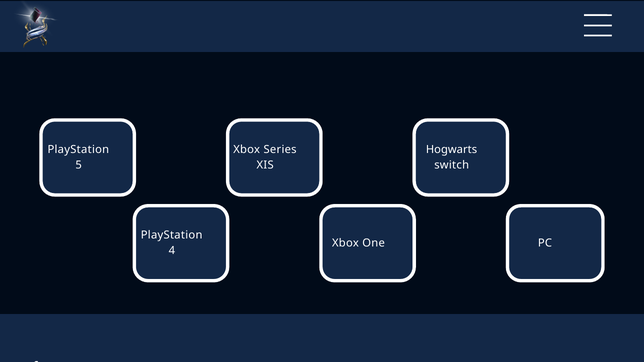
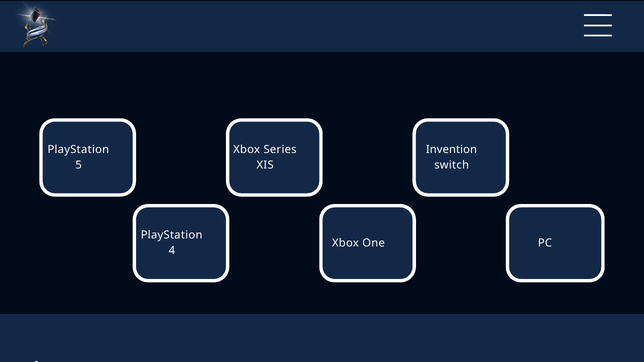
Hogwarts: Hogwarts -> Invention
